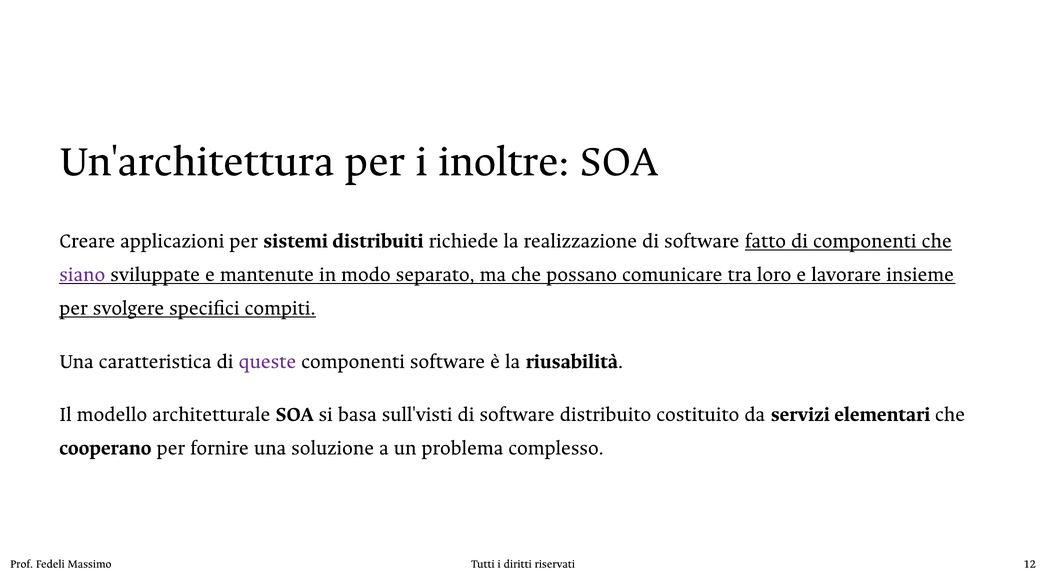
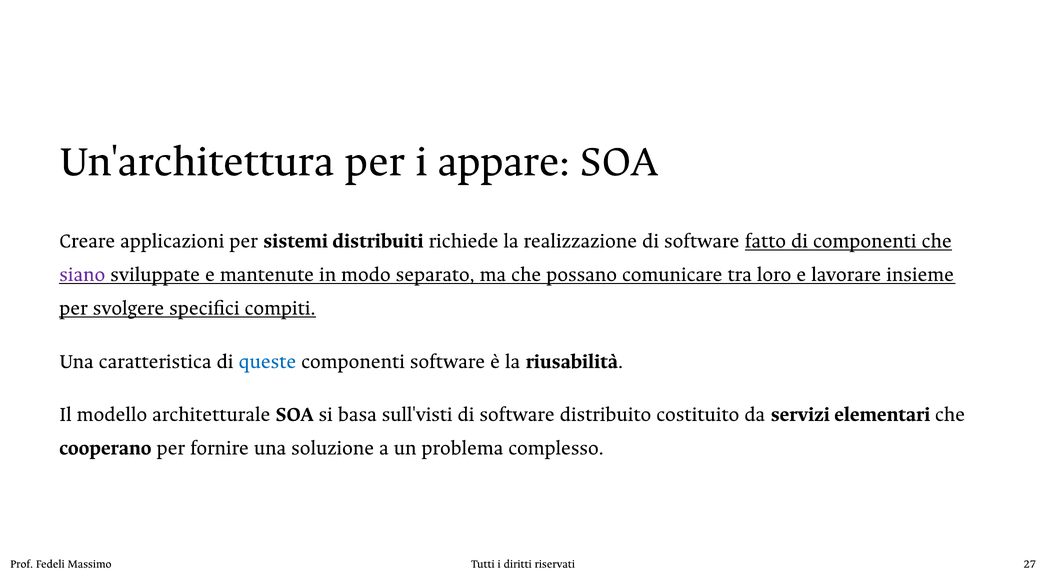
inoltre: inoltre -> appare
queste colour: purple -> blue
12: 12 -> 27
